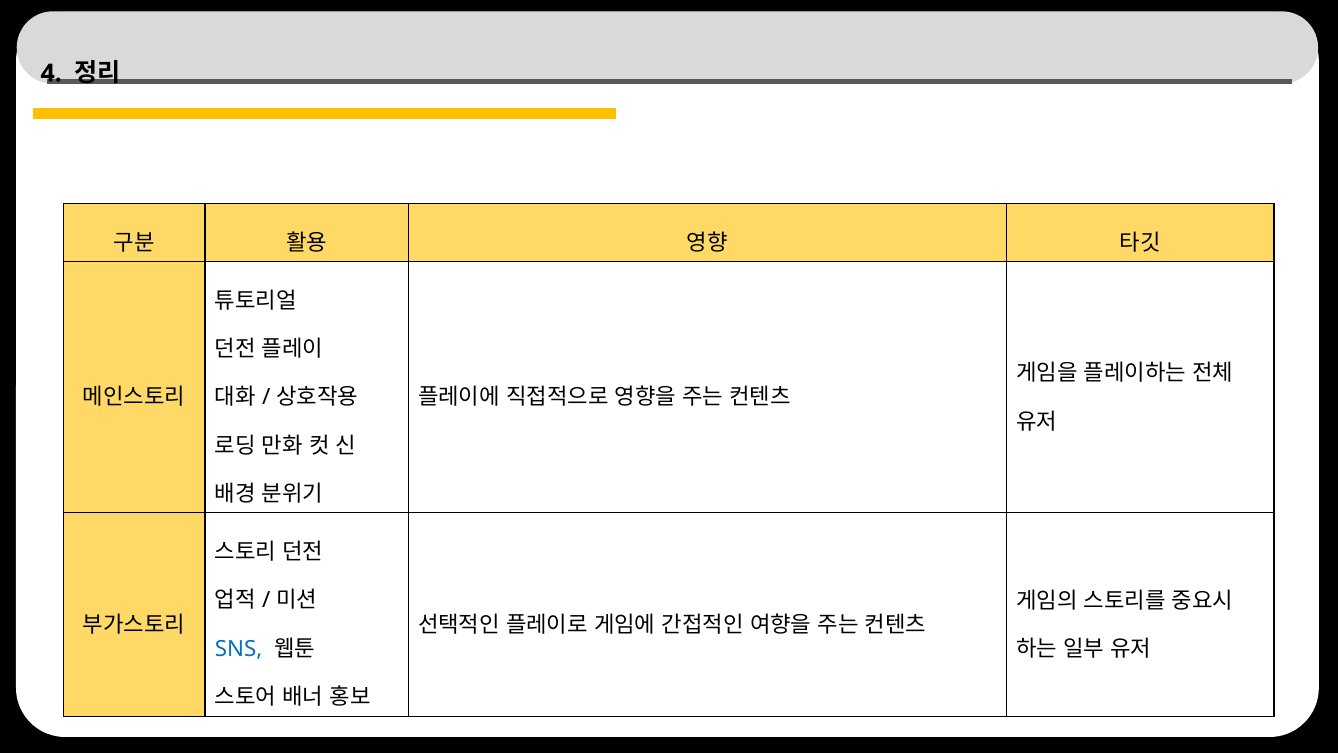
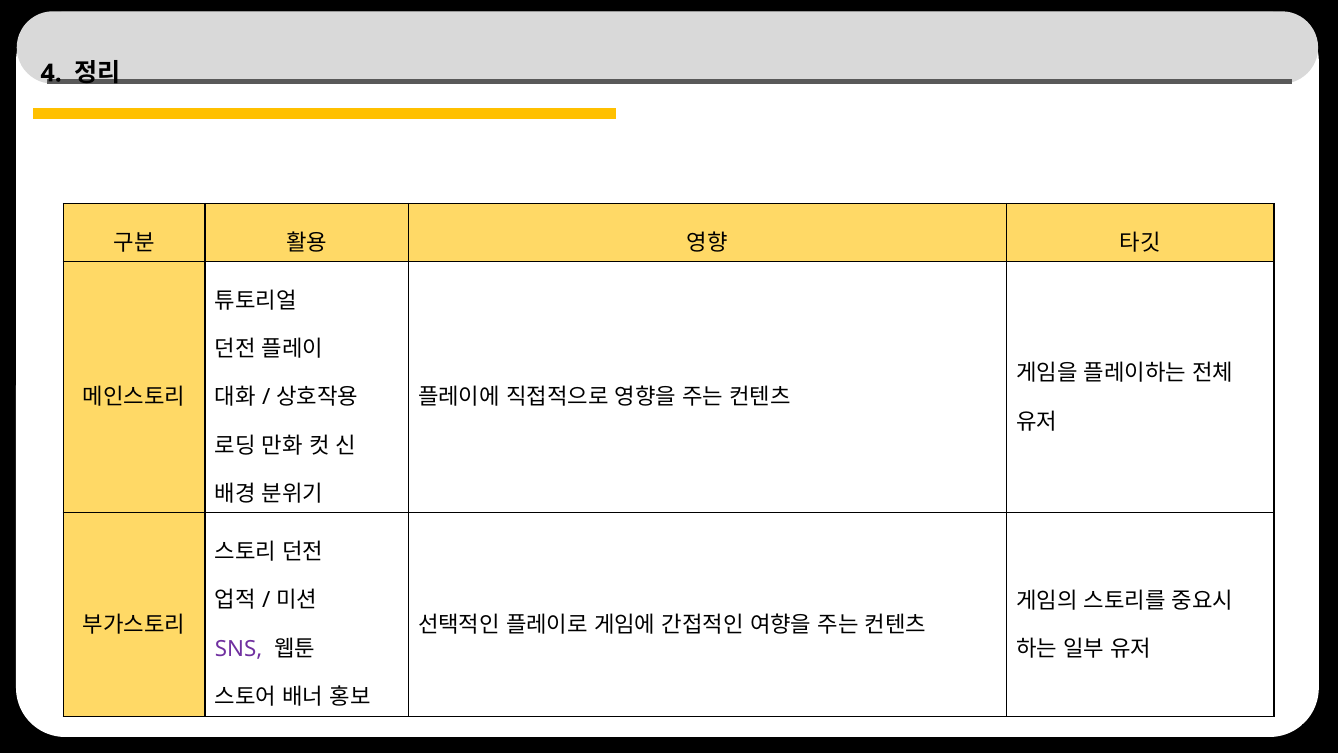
SNS colour: blue -> purple
